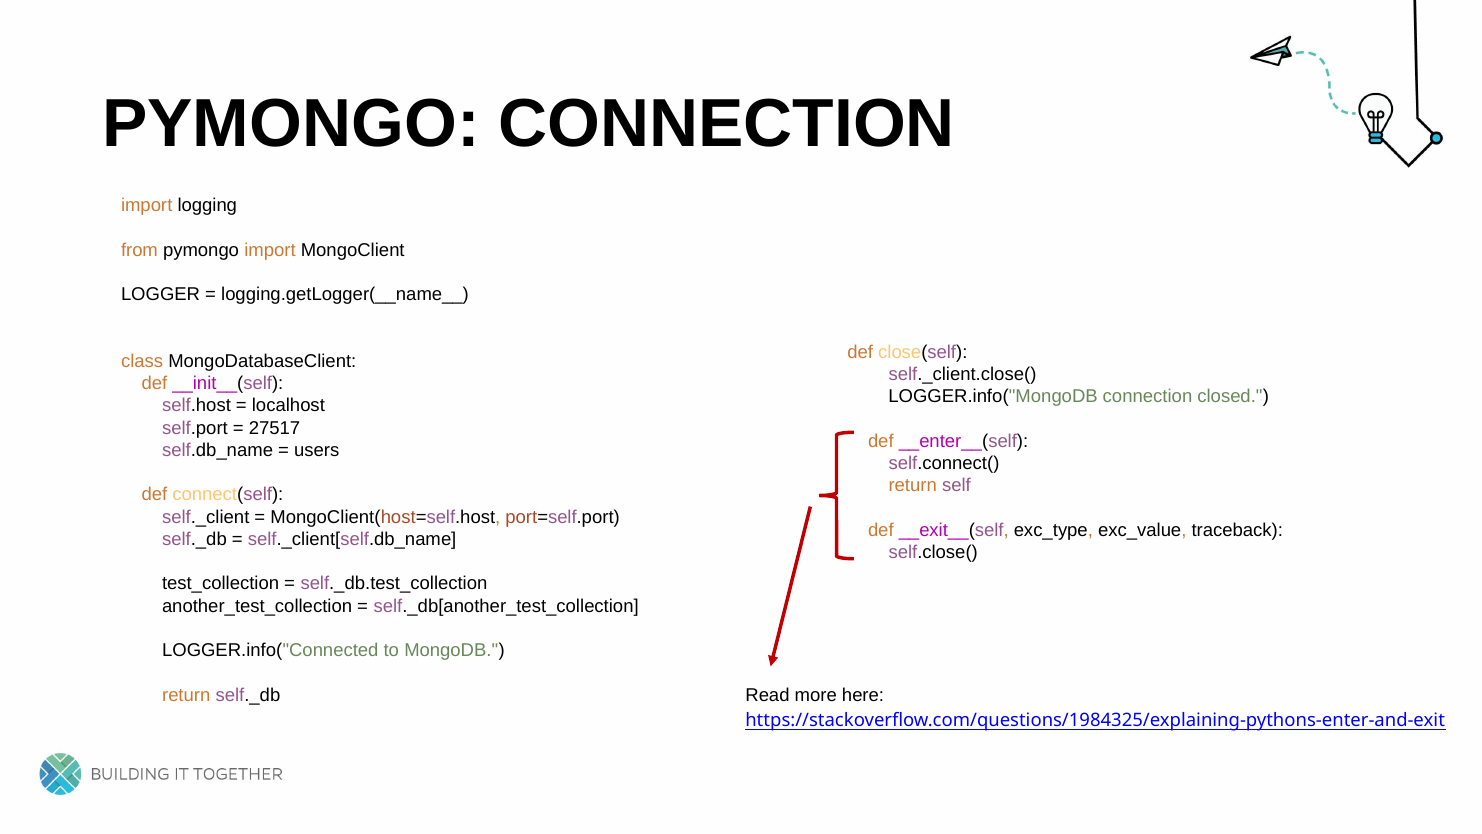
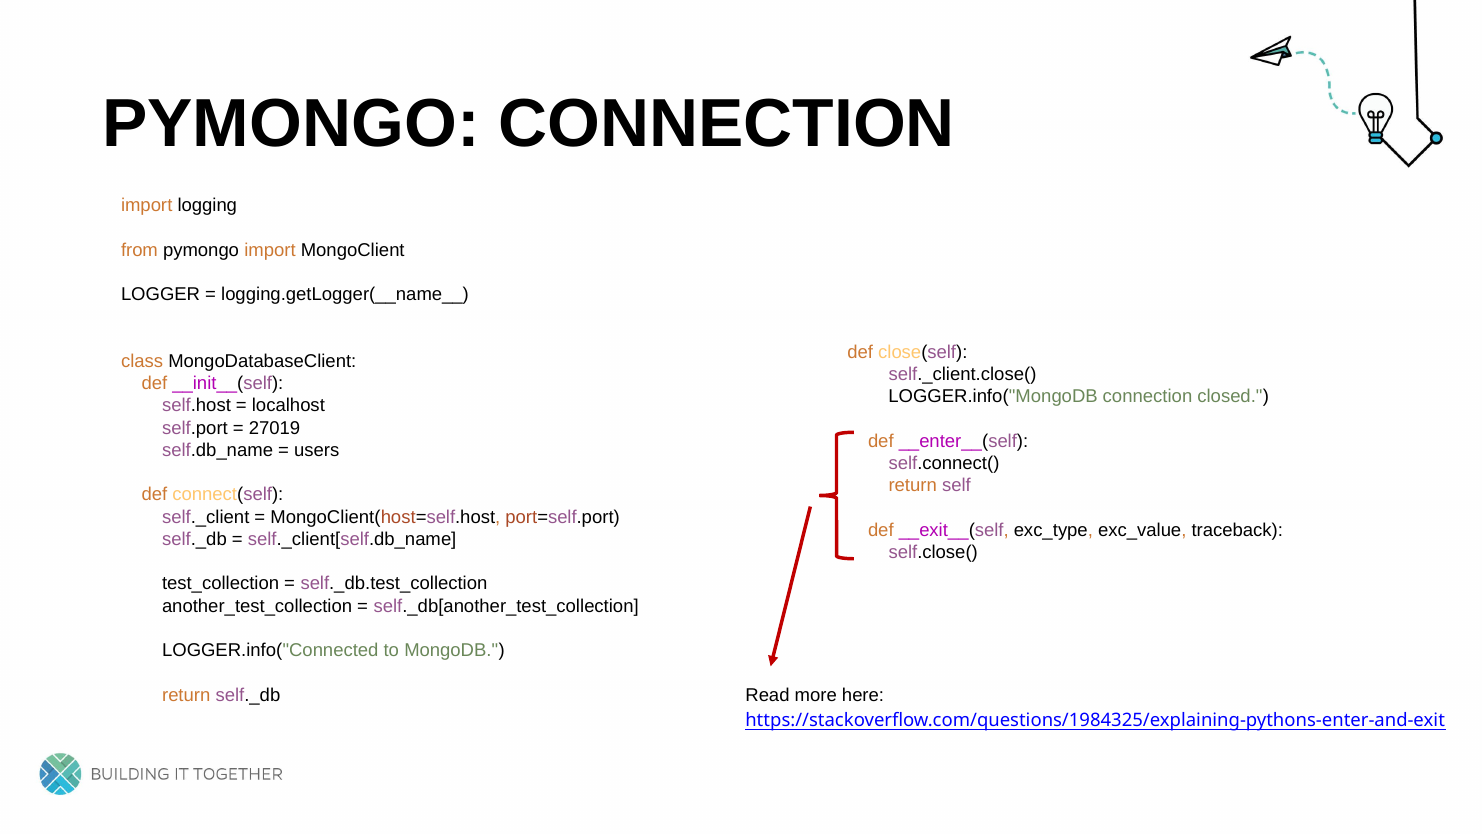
27517: 27517 -> 27019
